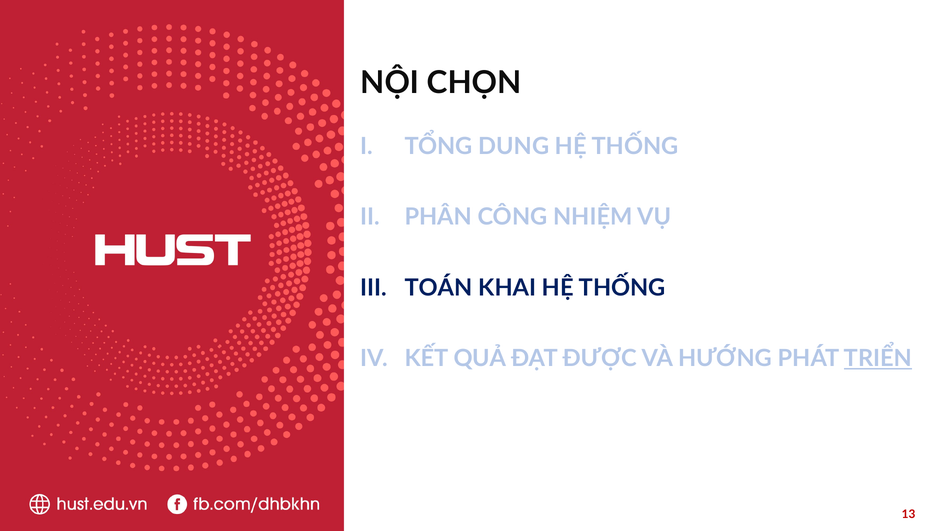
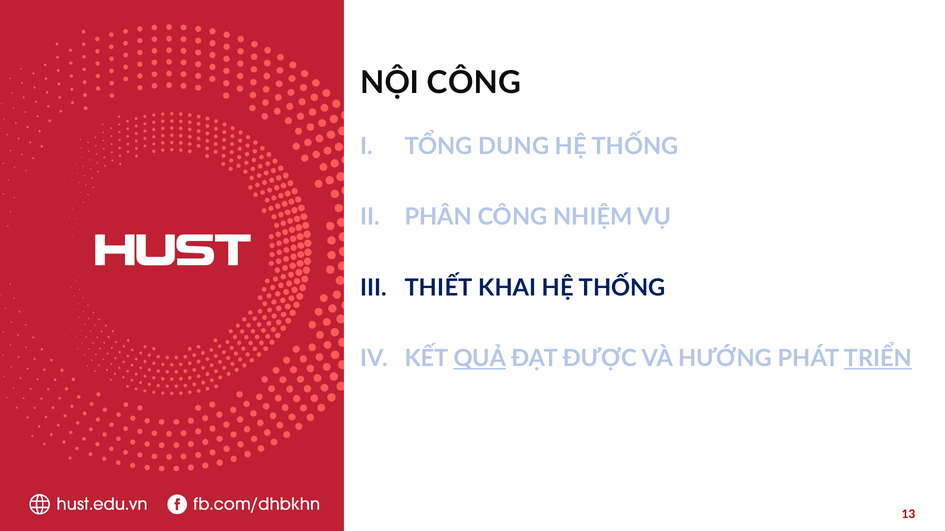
NỘI CHỌN: CHỌN -> CÔNG
TOÁN: TOÁN -> THIẾT
QUẢ underline: none -> present
